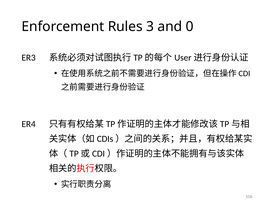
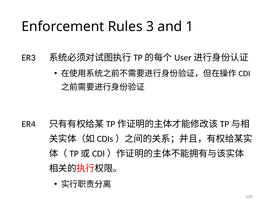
0: 0 -> 1
